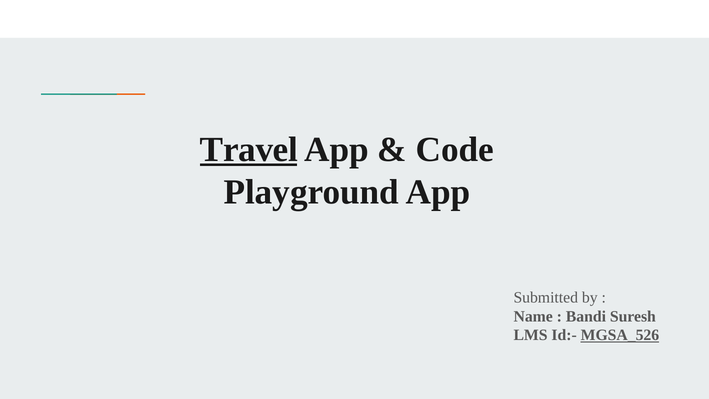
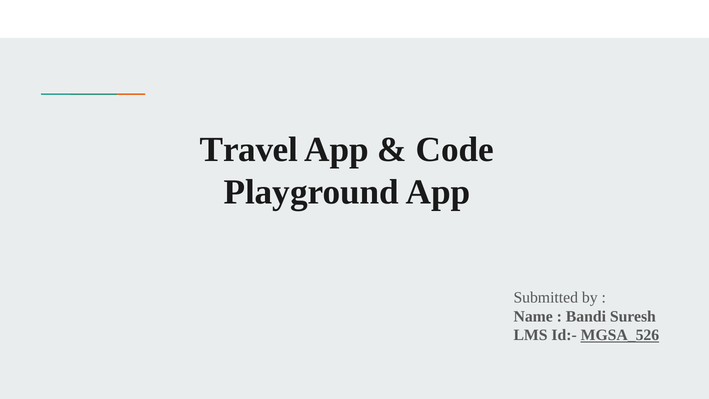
Travel underline: present -> none
